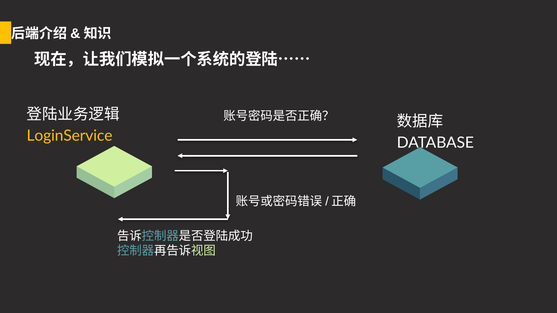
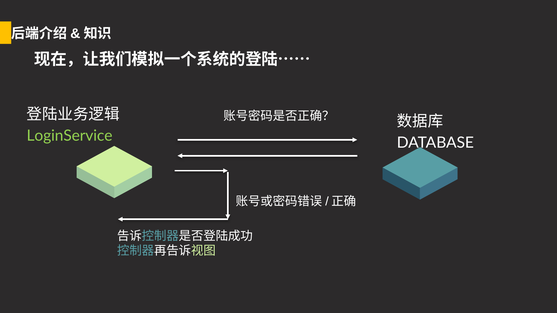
LoginService colour: yellow -> light green
